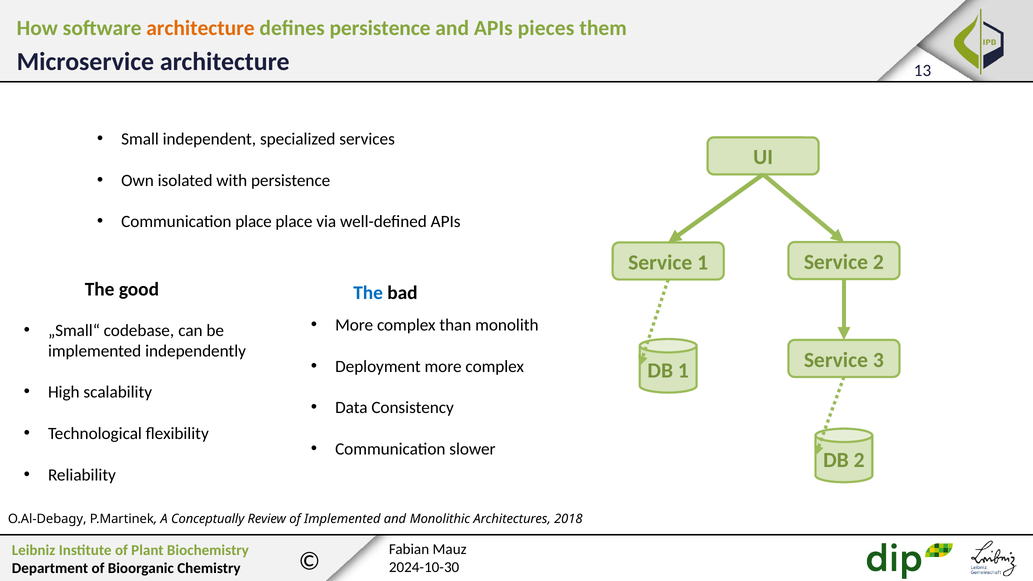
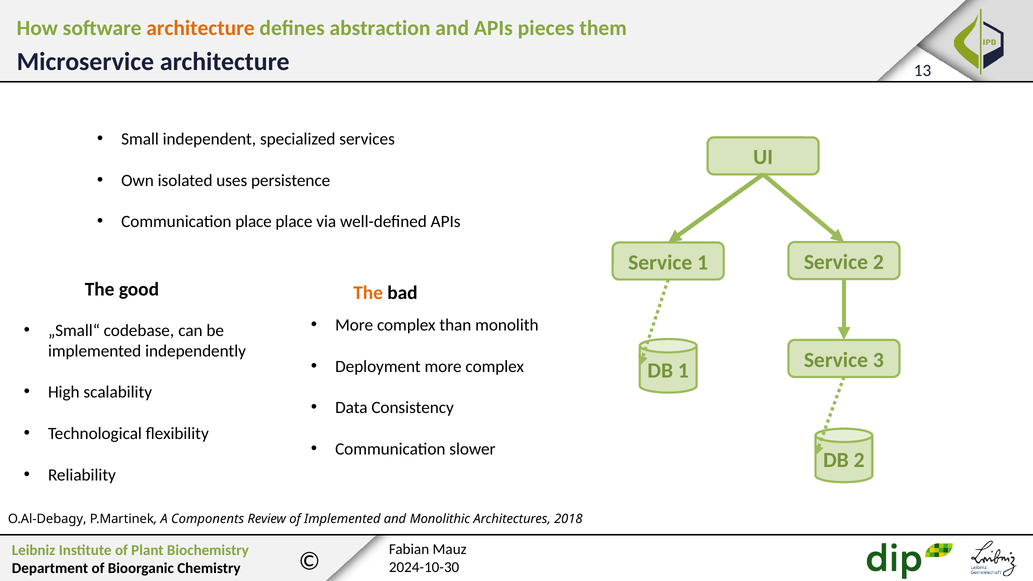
defines persistence: persistence -> abstraction
with: with -> uses
The at (368, 293) colour: blue -> orange
Conceptually: Conceptually -> Components
